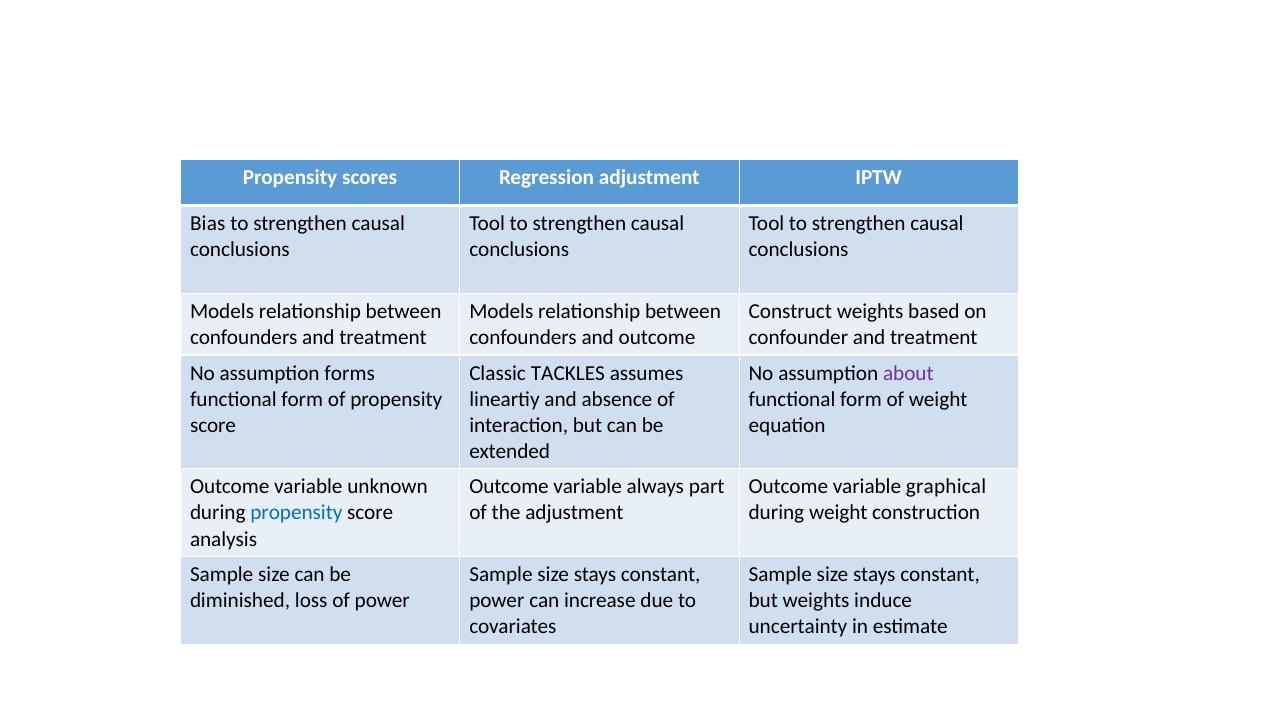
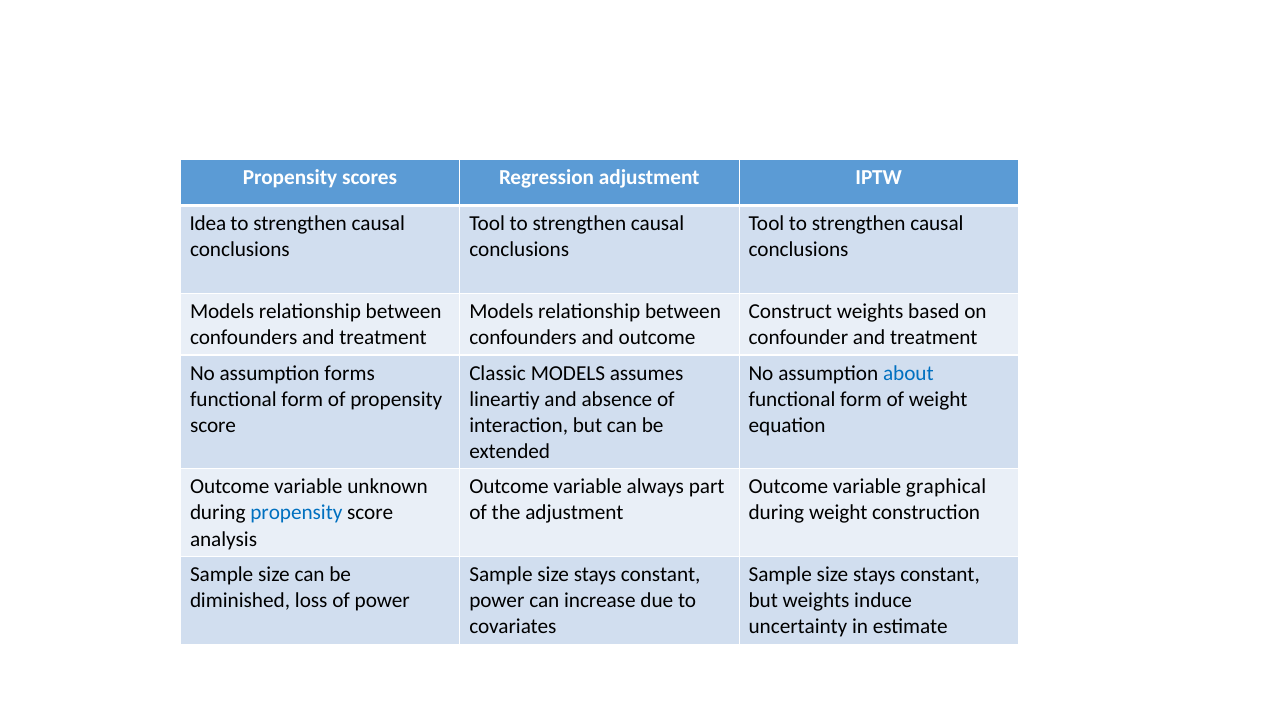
Bias: Bias -> Idea
Classic TACKLES: TACKLES -> MODELS
about colour: purple -> blue
